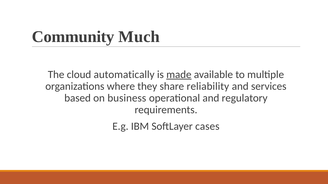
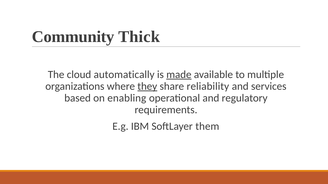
Much: Much -> Thick
they underline: none -> present
business: business -> enabling
cases: cases -> them
